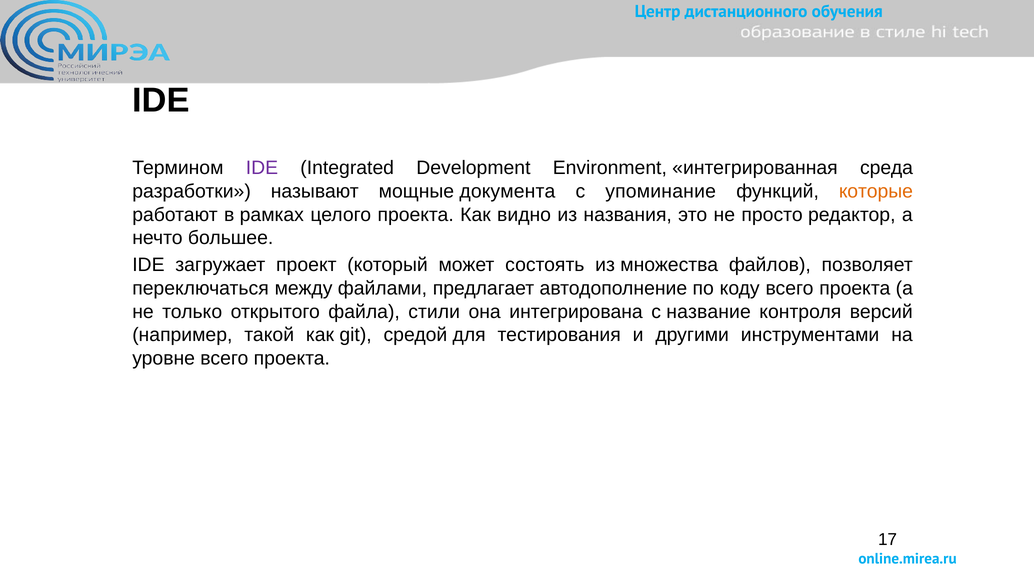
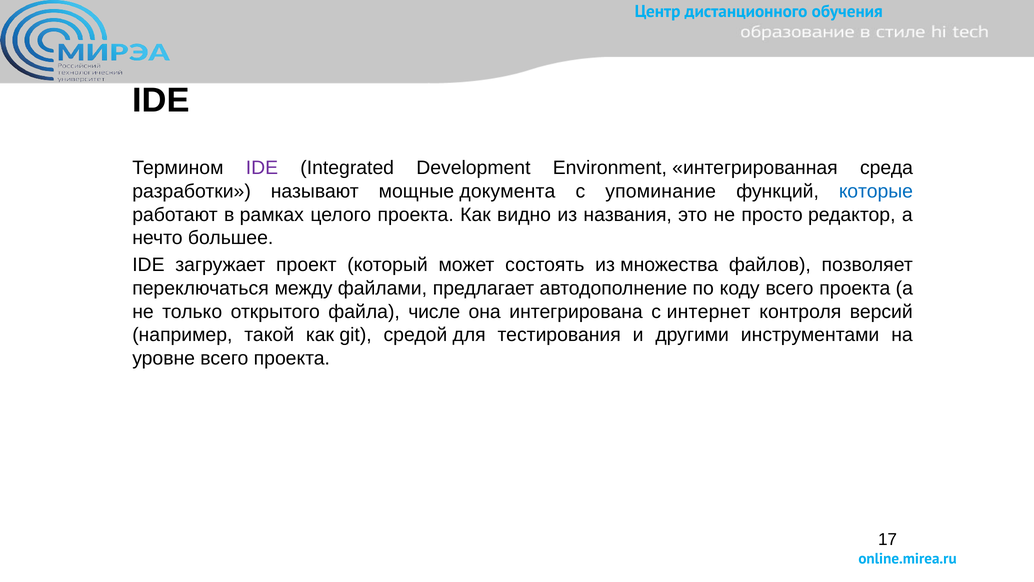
которые colour: orange -> blue
стили: стили -> числе
название: название -> интернет
